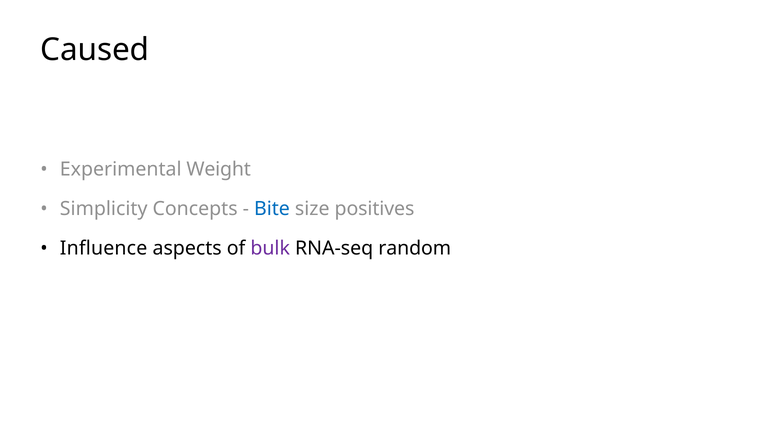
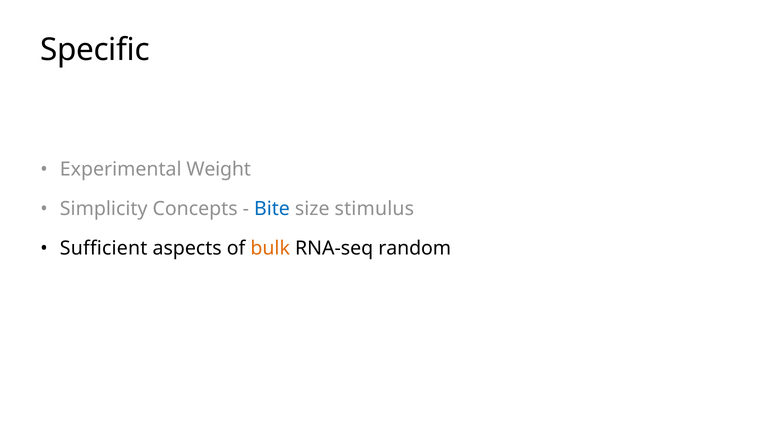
Caused: Caused -> Specific
positives: positives -> stimulus
Influence: Influence -> Sufficient
bulk colour: purple -> orange
